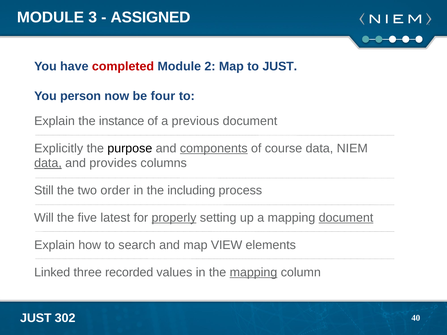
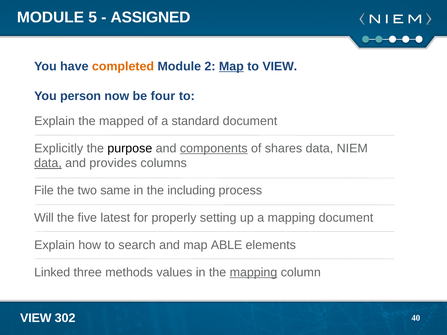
3: 3 -> 5
completed colour: red -> orange
Map at (231, 66) underline: none -> present
to JUST: JUST -> VIEW
instance: instance -> mapped
previous: previous -> standard
course: course -> shares
Still: Still -> File
order: order -> same
properly underline: present -> none
document at (346, 218) underline: present -> none
VIEW: VIEW -> ABLE
recorded: recorded -> methods
JUST at (36, 318): JUST -> VIEW
